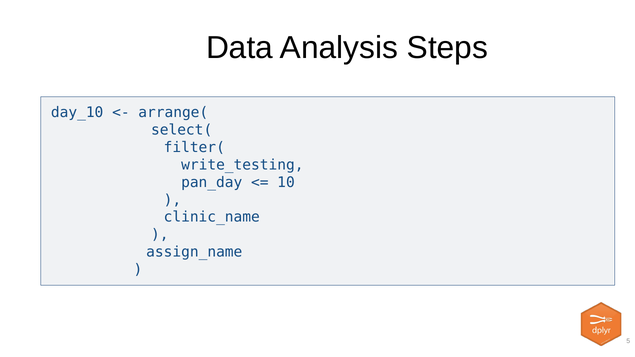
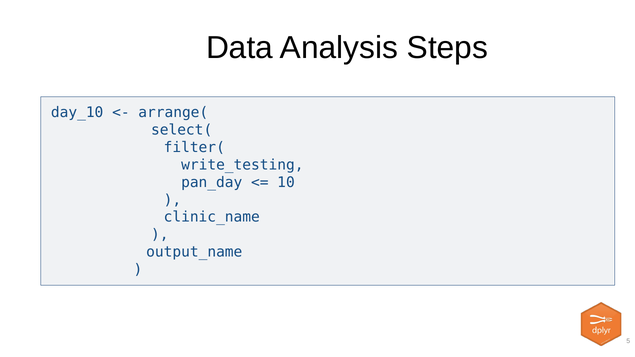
assign_name: assign_name -> output_name
